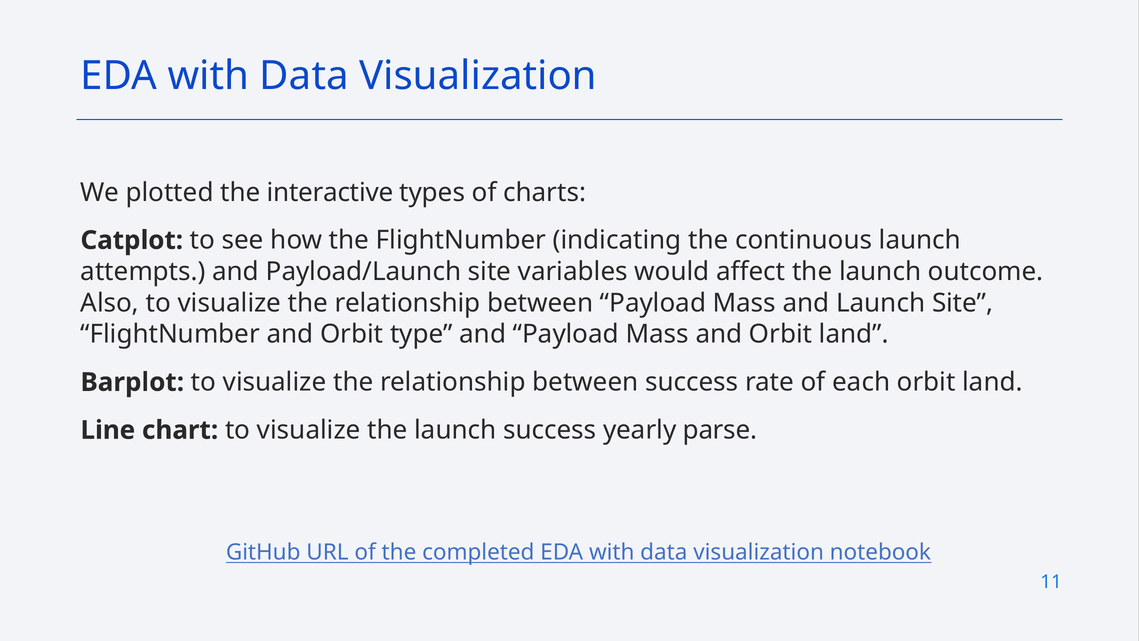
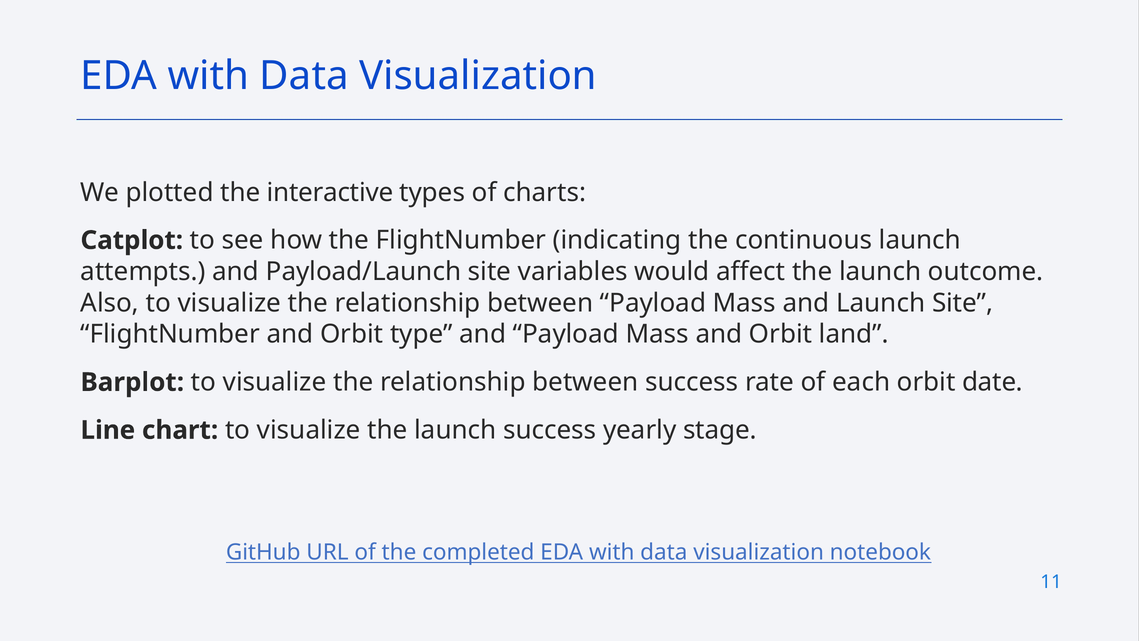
each orbit land: land -> date
parse: parse -> stage
